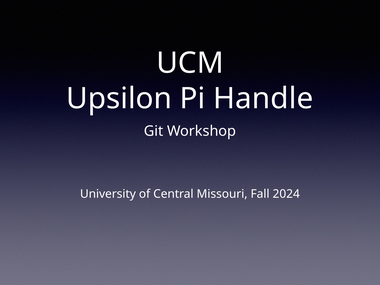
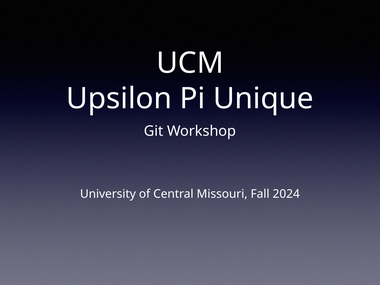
Handle: Handle -> Unique
